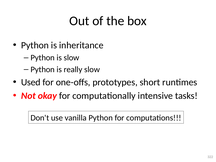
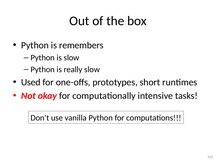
inheritance: inheritance -> remembers
